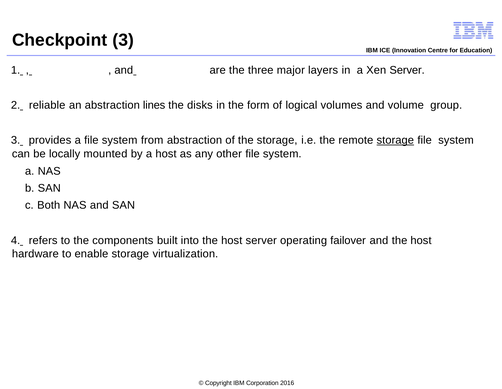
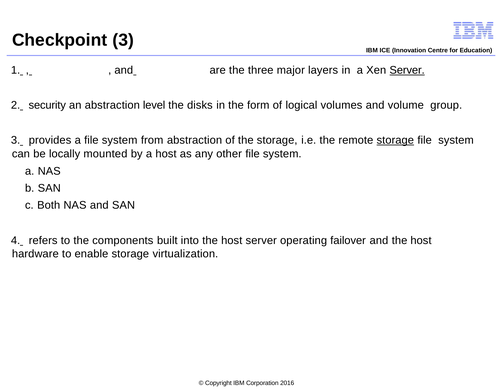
Server at (407, 70) underline: none -> present
reliable: reliable -> security
lines: lines -> level
